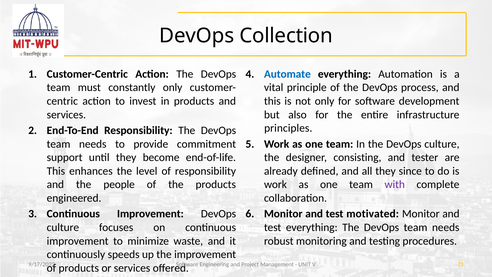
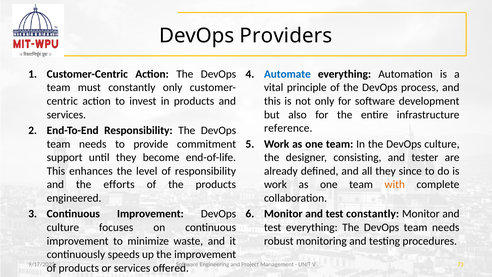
Collection: Collection -> Providers
principles: principles -> reference
people: people -> efforts
with colour: purple -> orange
test motivated: motivated -> constantly
